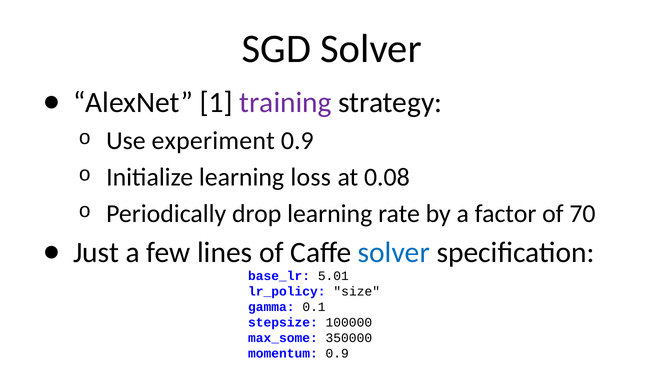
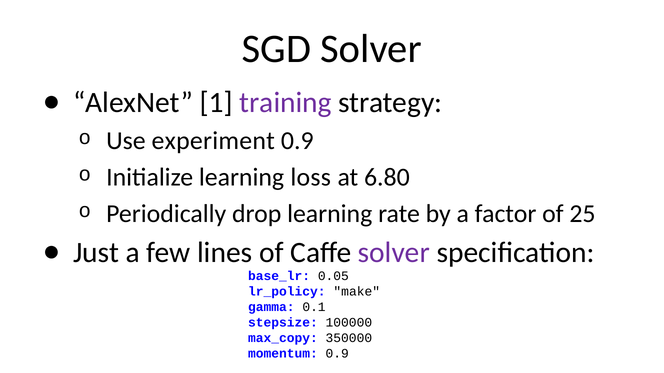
0.08: 0.08 -> 6.80
70: 70 -> 25
solver at (394, 253) colour: blue -> purple
5.01: 5.01 -> 0.05
size: size -> make
max_some: max_some -> max_copy
